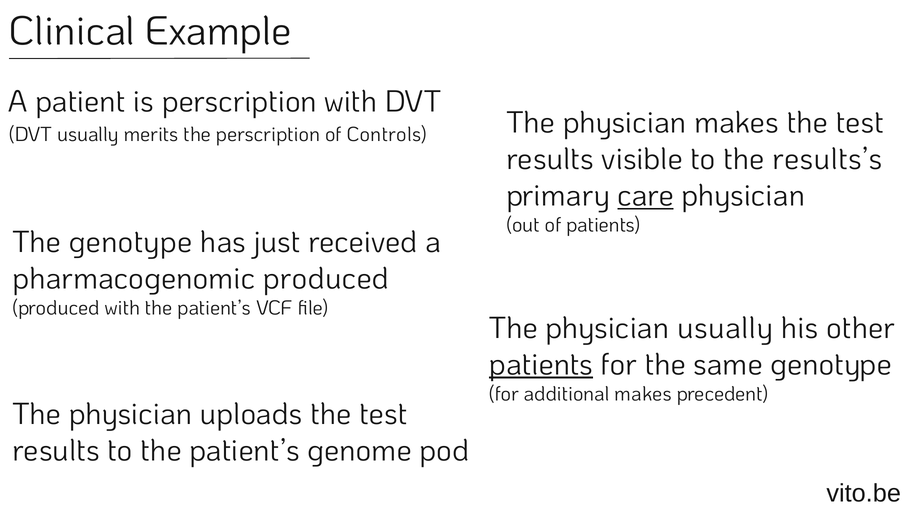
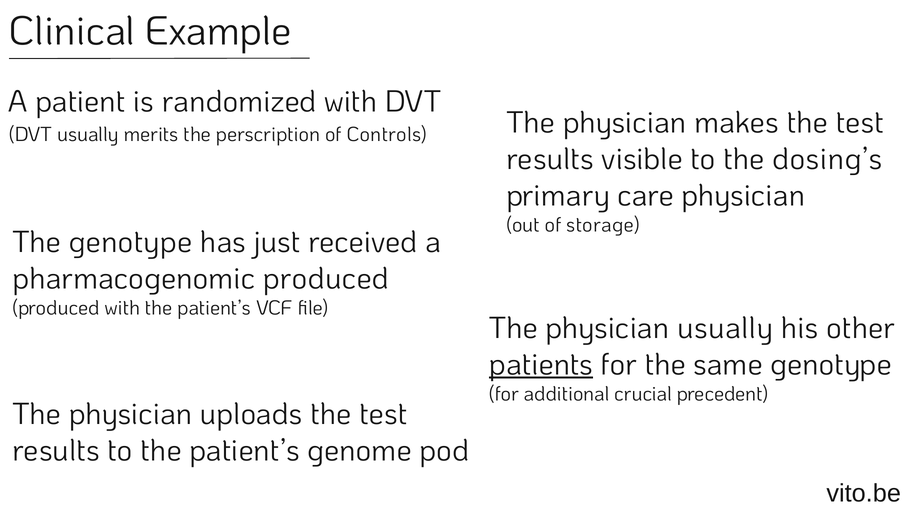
is perscription: perscription -> randomized
results’s: results’s -> dosing’s
care underline: present -> none
of patients: patients -> storage
additional makes: makes -> crucial
